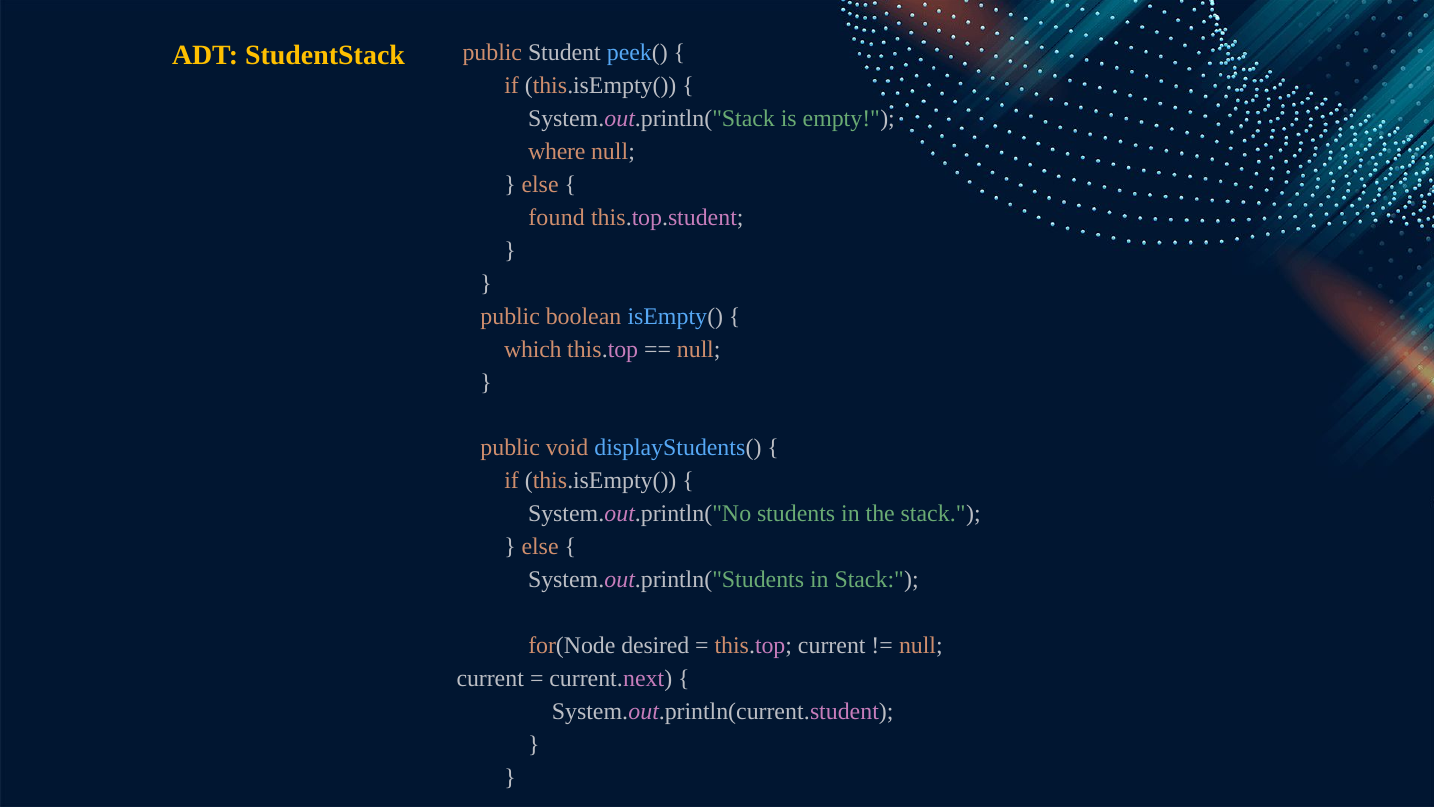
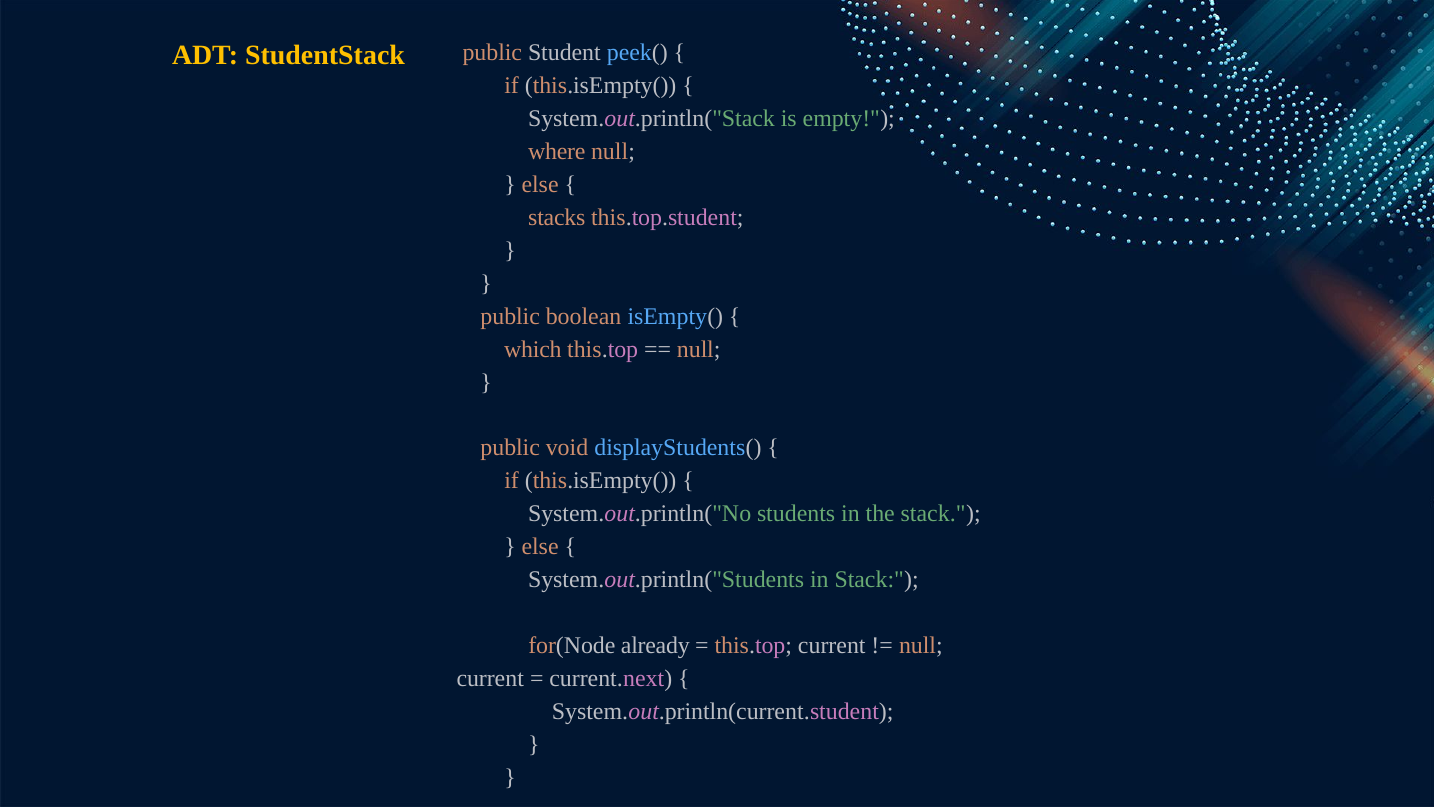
found: found -> stacks
desired: desired -> already
